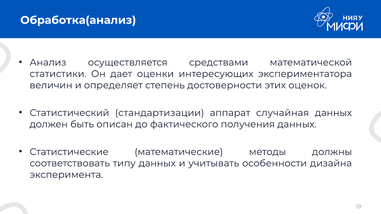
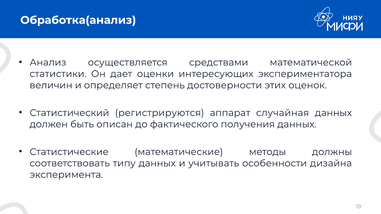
стандартизации: стандартизации -> регистрируются
